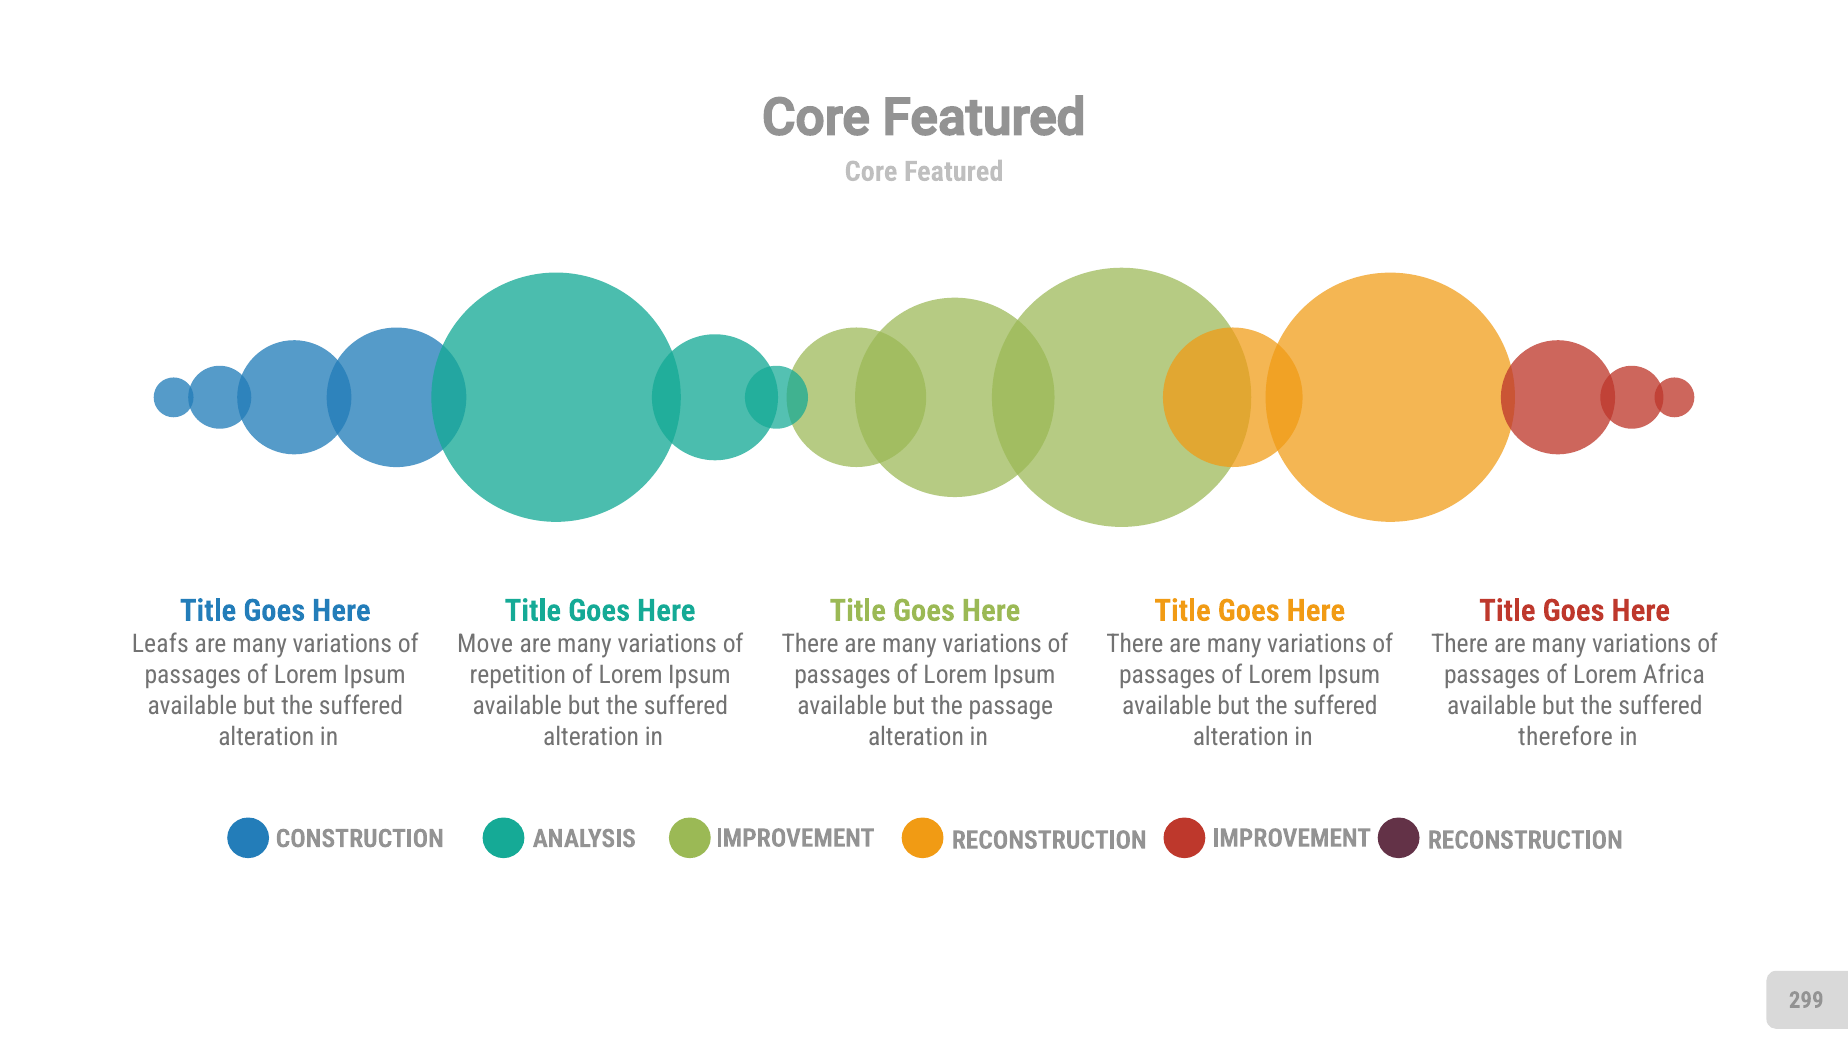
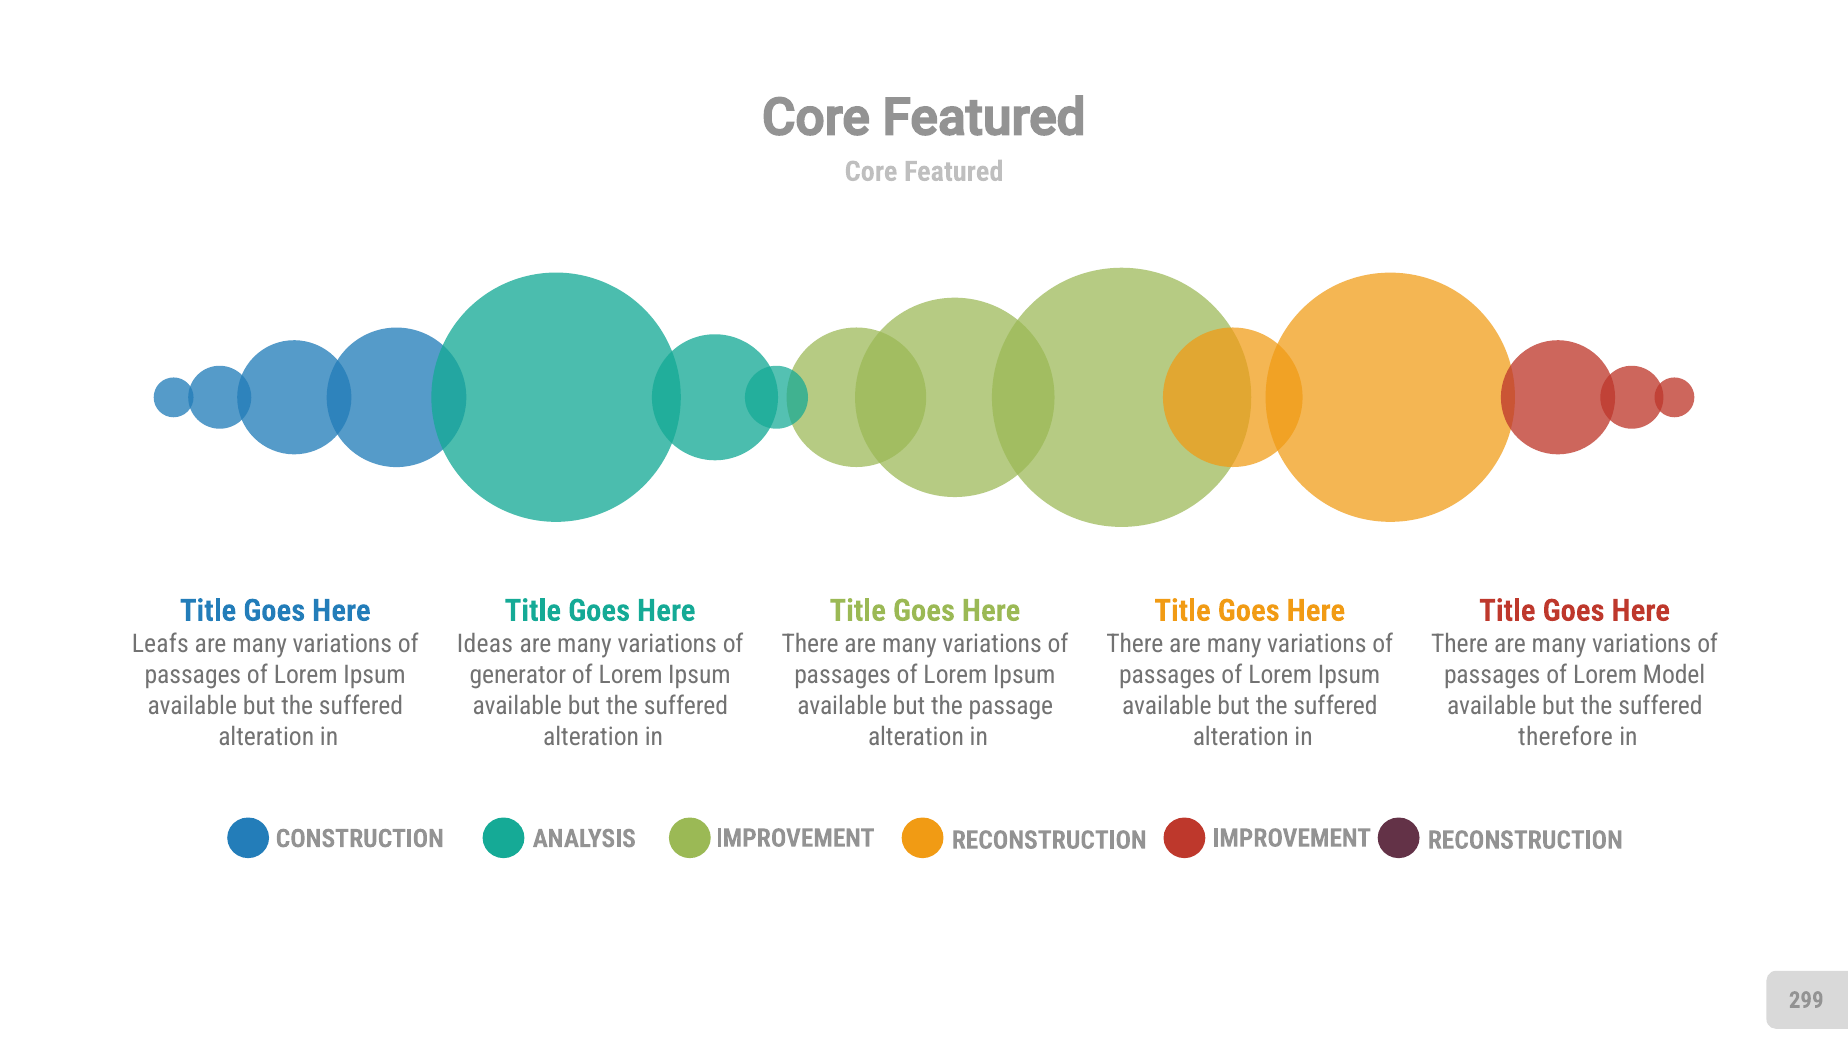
Move: Move -> Ideas
repetition: repetition -> generator
Africa: Africa -> Model
